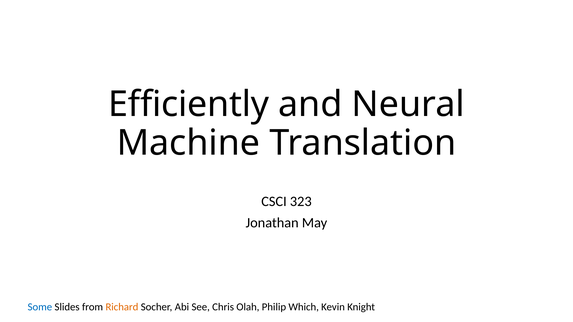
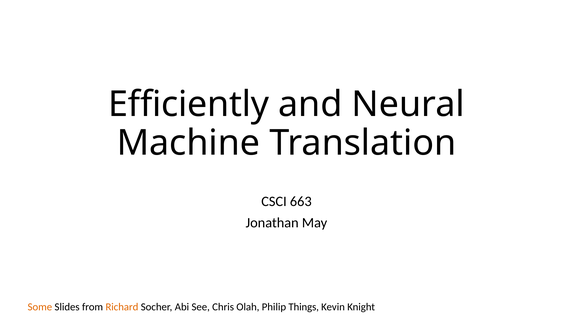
323: 323 -> 663
Some colour: blue -> orange
Which: Which -> Things
